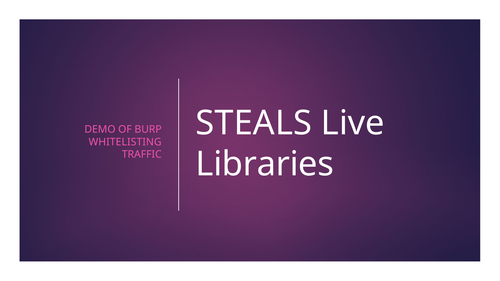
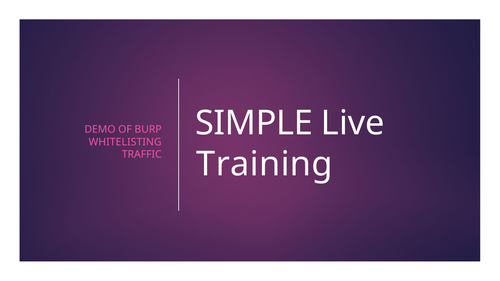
STEALS: STEALS -> SIMPLE
Libraries: Libraries -> Training
